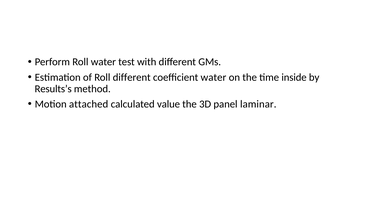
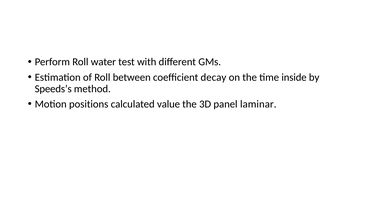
Roll different: different -> between
coefficient water: water -> decay
Results’s: Results’s -> Speeds’s
attached: attached -> positions
